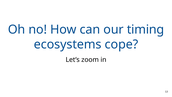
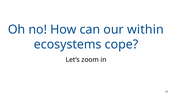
timing: timing -> within
